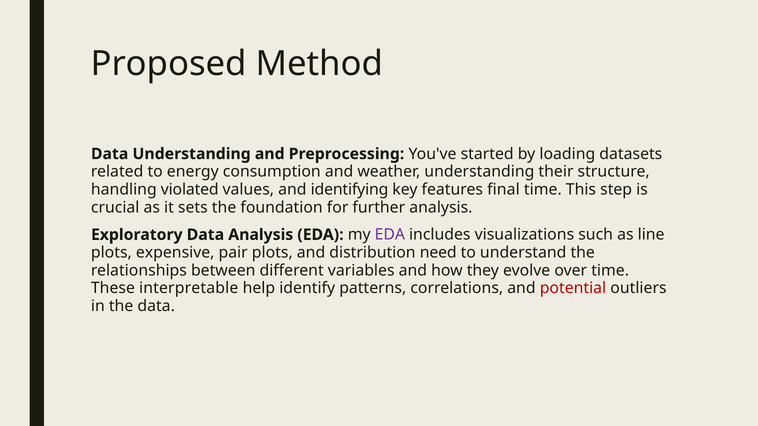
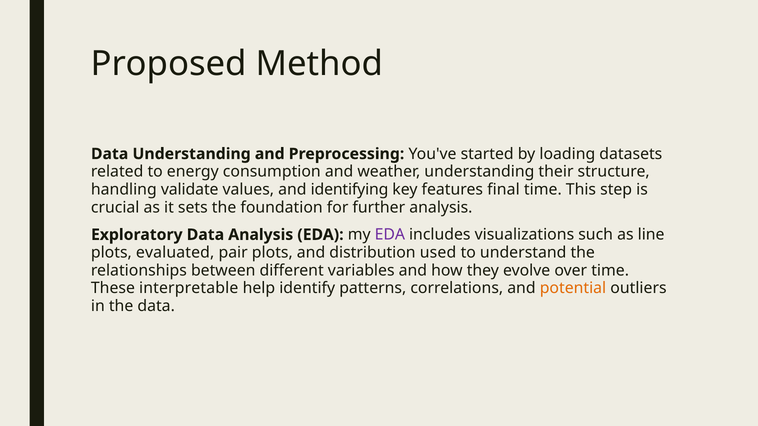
violated: violated -> validate
expensive: expensive -> evaluated
need: need -> used
potential colour: red -> orange
